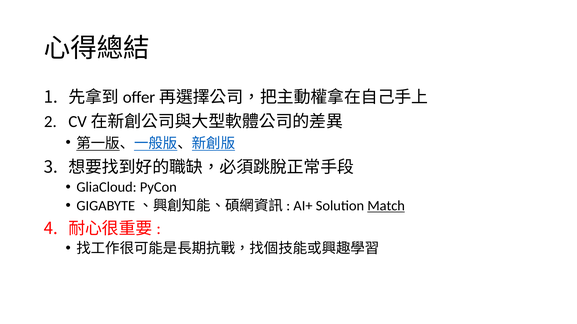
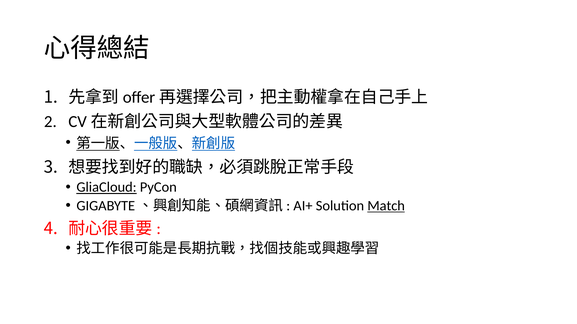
GliaCloud underline: none -> present
